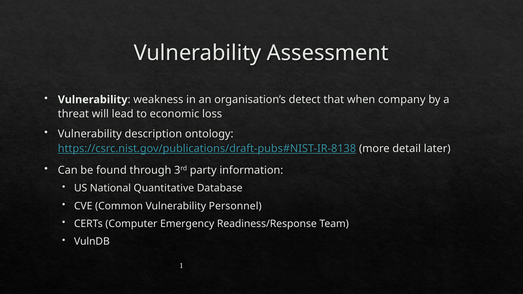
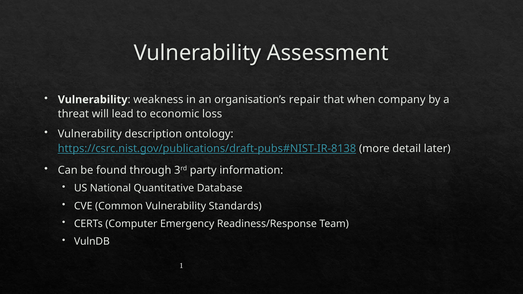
detect: detect -> repair
Personnel: Personnel -> Standards
